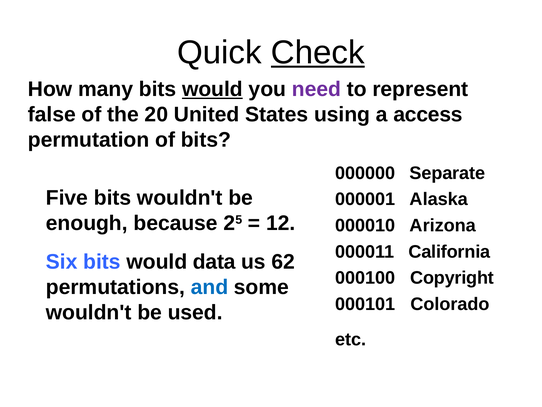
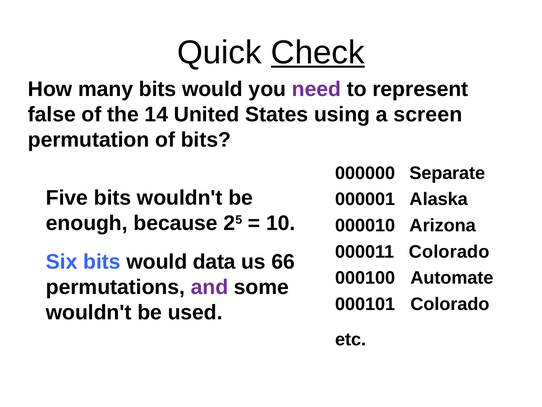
would at (212, 89) underline: present -> none
20: 20 -> 14
access: access -> screen
12: 12 -> 10
000011 California: California -> Colorado
62: 62 -> 66
Copyright: Copyright -> Automate
and colour: blue -> purple
